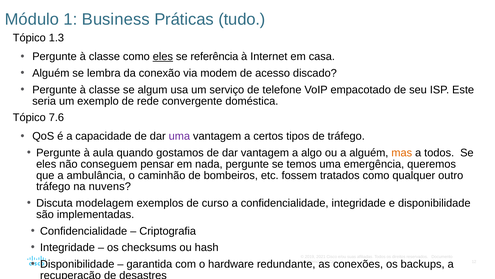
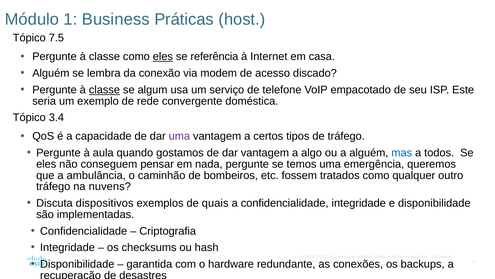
tudo: tudo -> host
1.3: 1.3 -> 7.5
classe at (104, 90) underline: none -> present
7.6: 7.6 -> 3.4
mas colour: orange -> blue
modelagem: modelagem -> dispositivos
curso: curso -> quais
